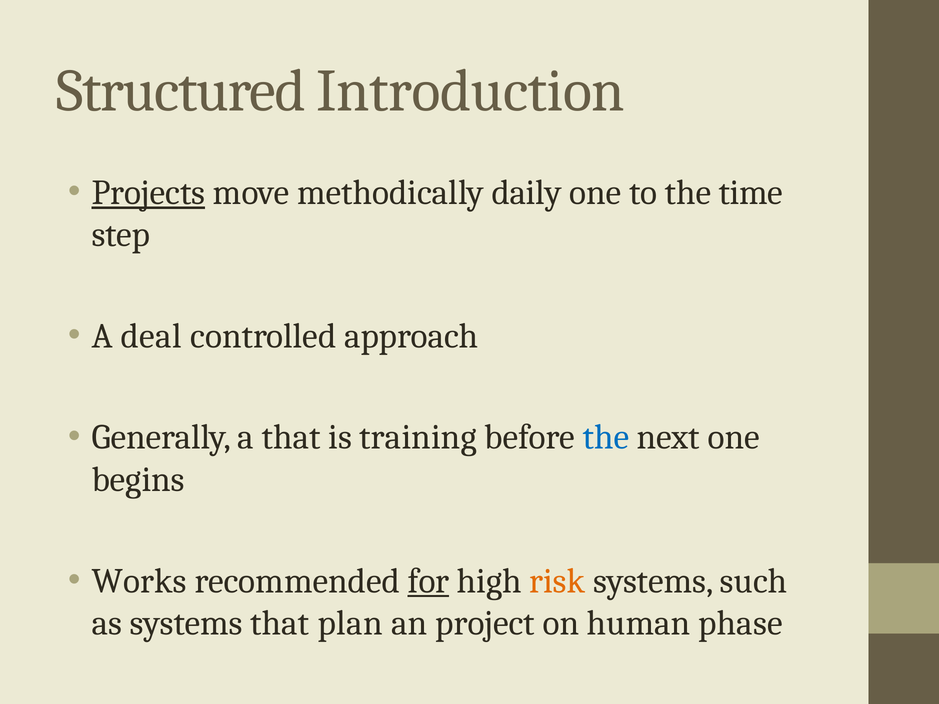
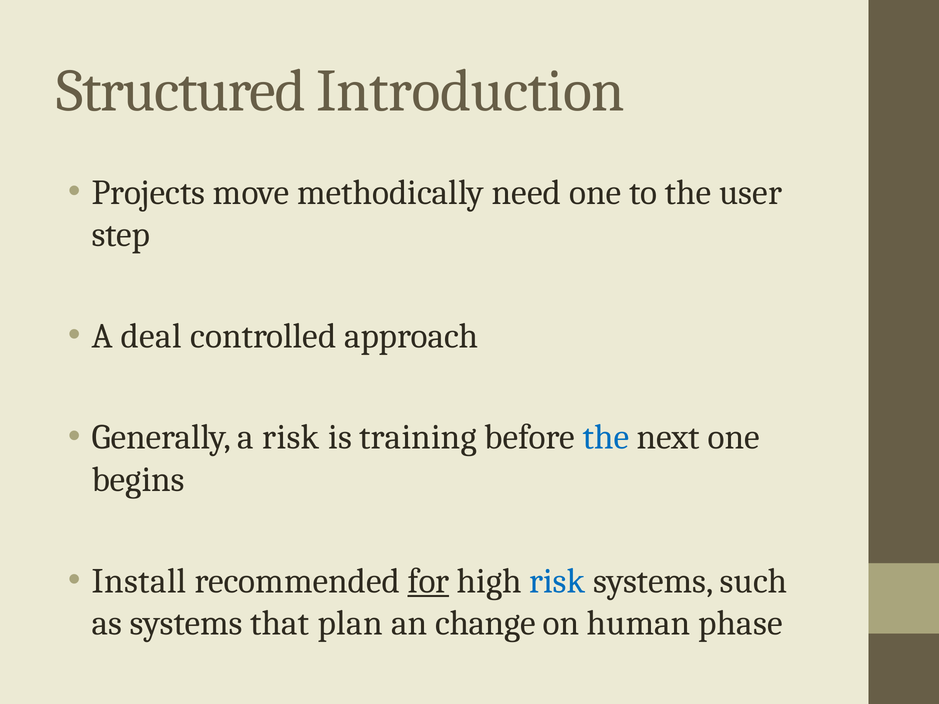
Projects underline: present -> none
daily: daily -> need
time: time -> user
a that: that -> risk
Works: Works -> Install
risk at (557, 581) colour: orange -> blue
project: project -> change
